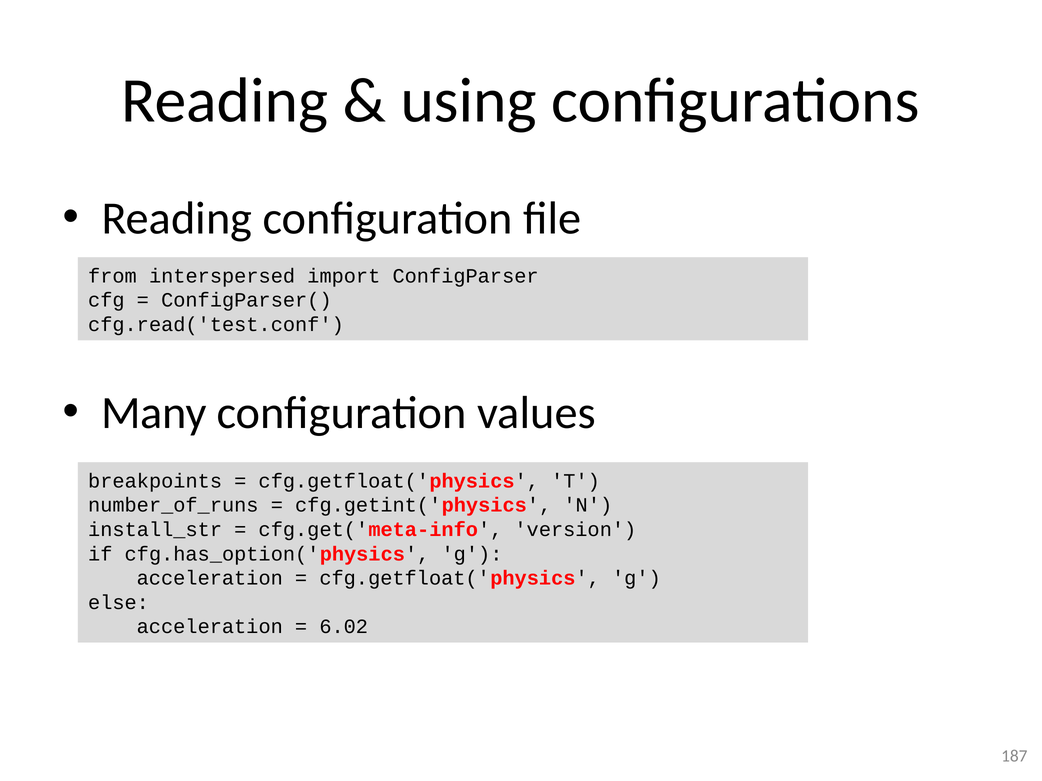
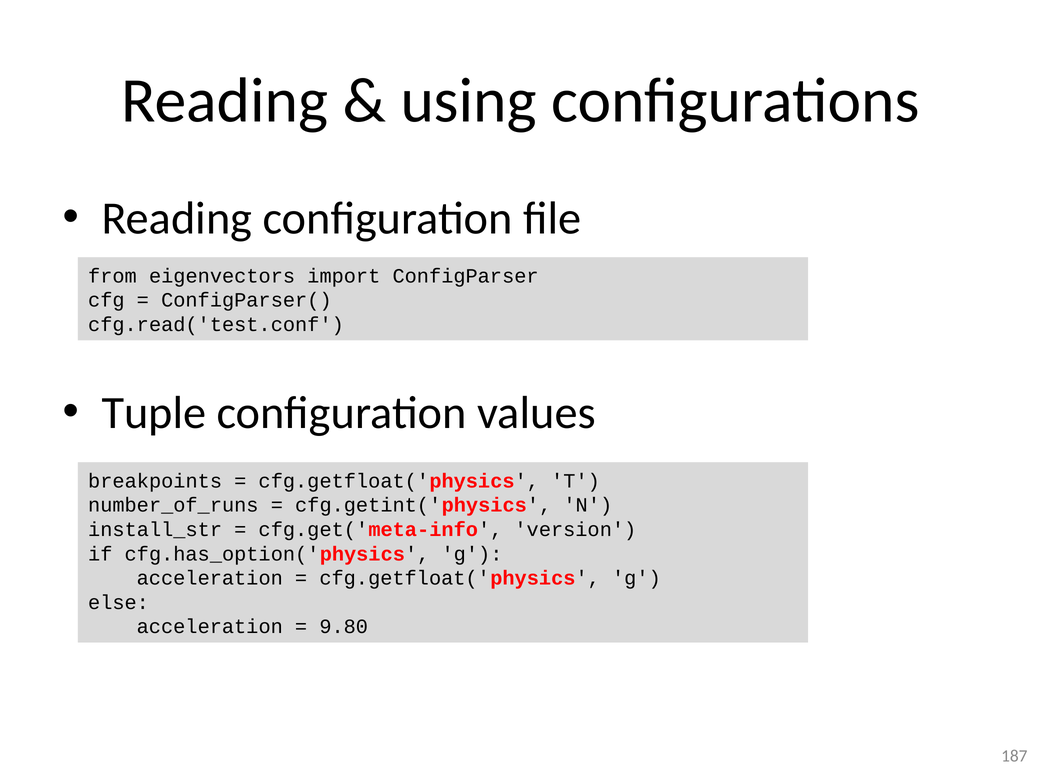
interspersed: interspersed -> eigenvectors
Many: Many -> Tuple
6.02: 6.02 -> 9.80
